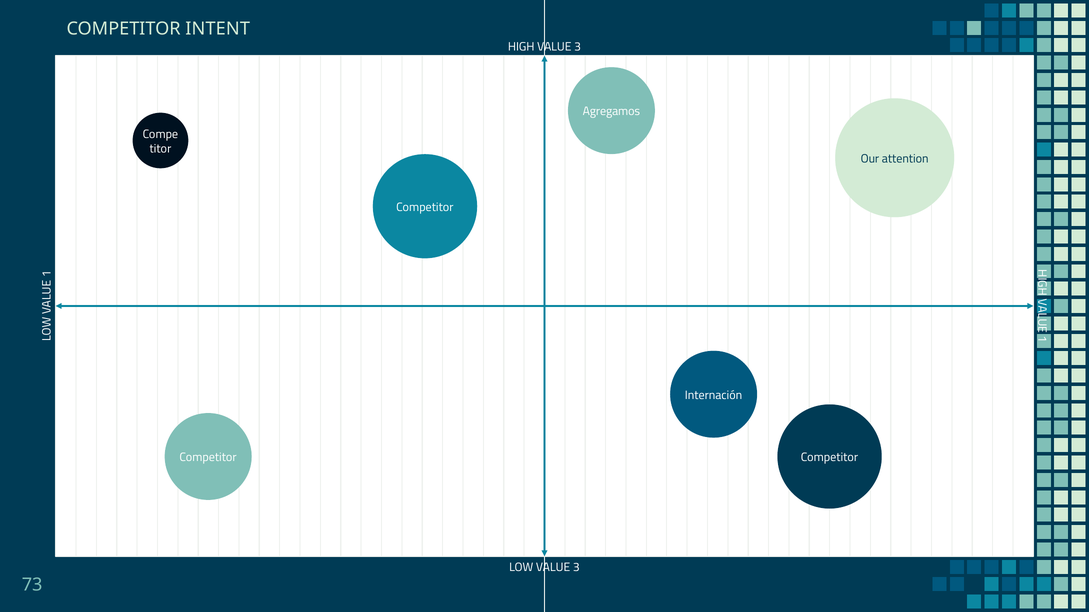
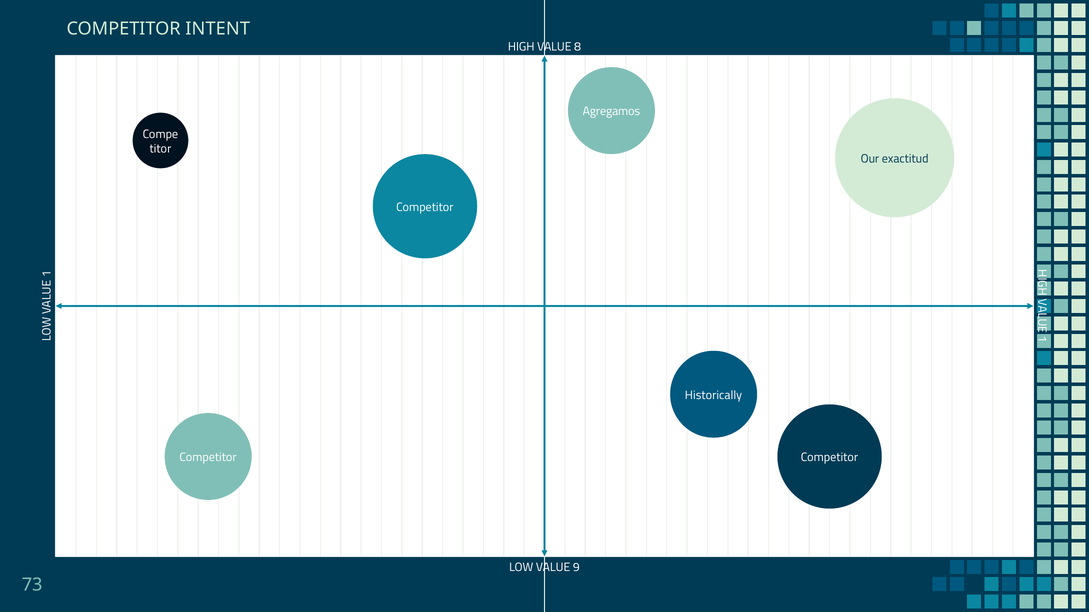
HIGH VALUE 3: 3 -> 8
attention: attention -> exactitud
Internación: Internación -> Historically
LOW VALUE 3: 3 -> 9
